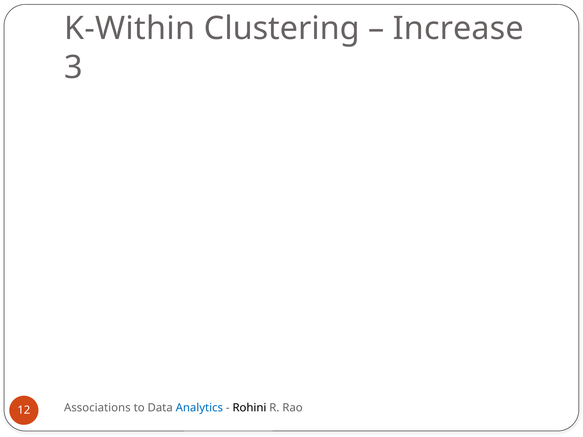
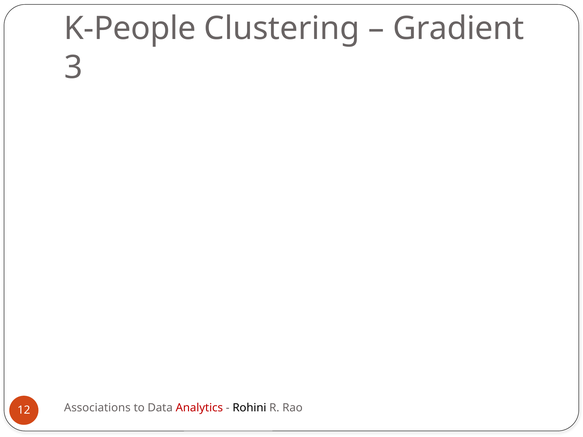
K-Within: K-Within -> K-People
Increase: Increase -> Gradient
Analytics colour: blue -> red
